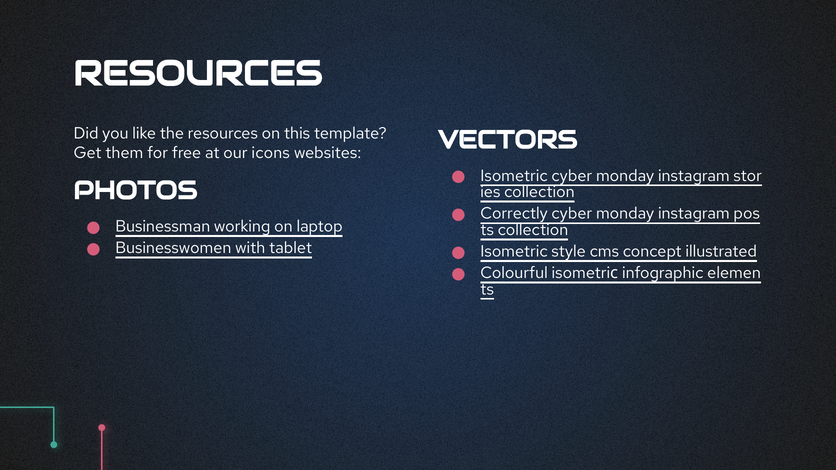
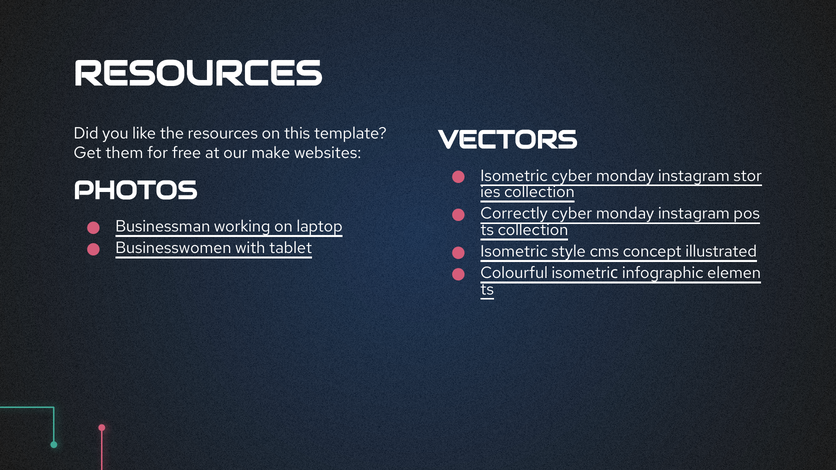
icons: icons -> make
